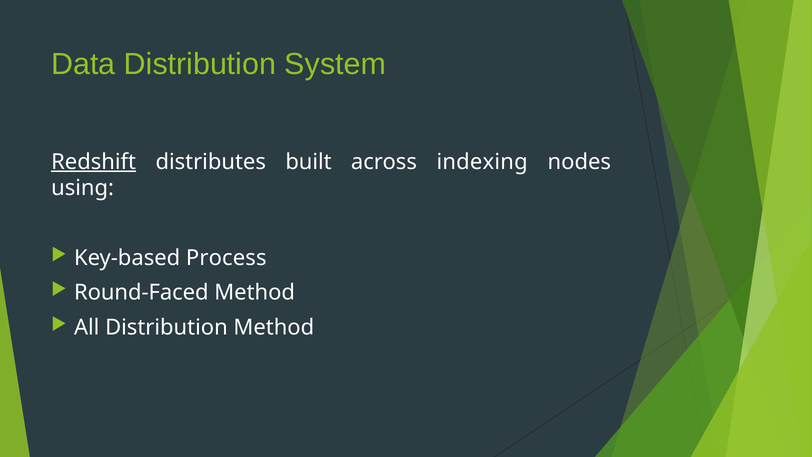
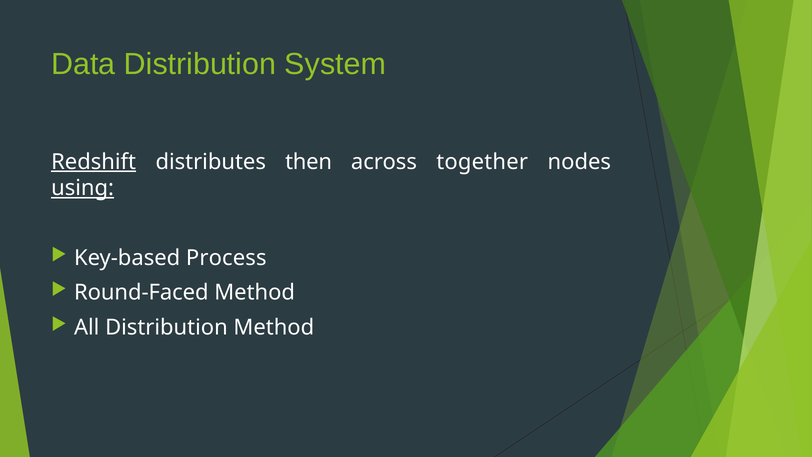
built: built -> then
indexing: indexing -> together
using underline: none -> present
